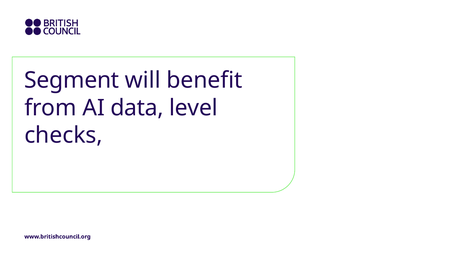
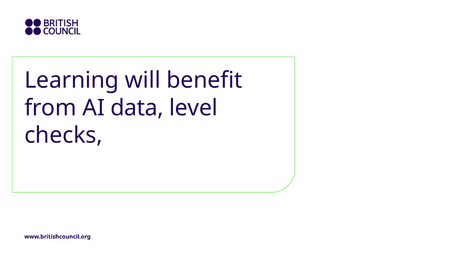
Segment: Segment -> Learning
